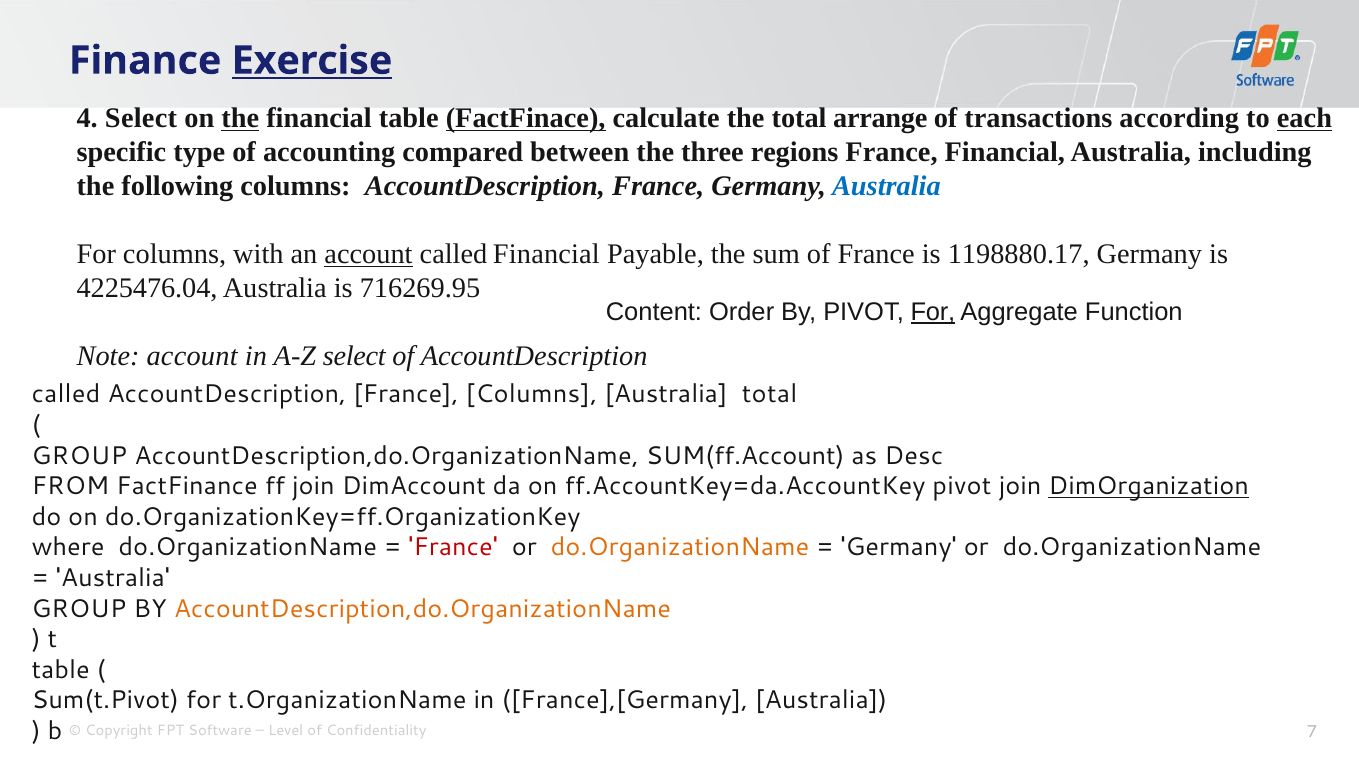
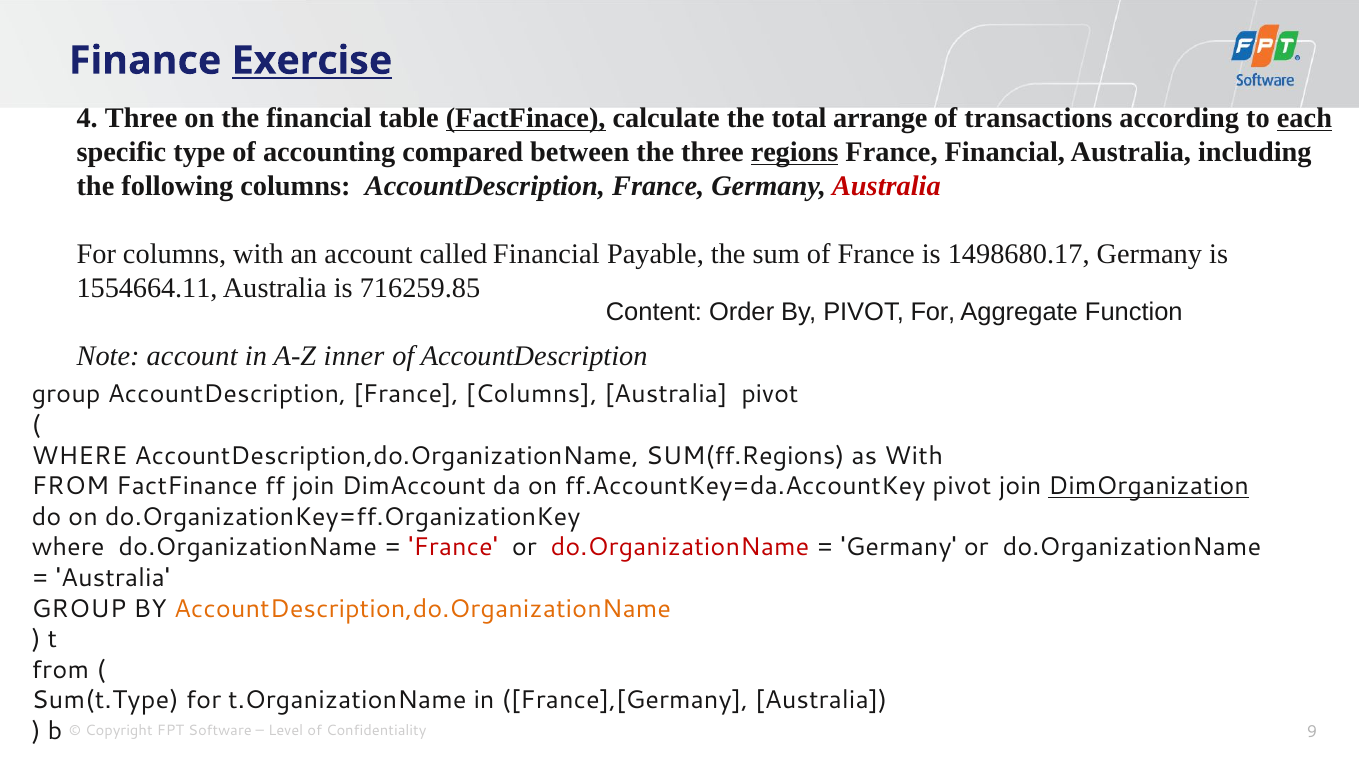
4 Select: Select -> Three
the at (240, 118) underline: present -> none
regions underline: none -> present
Australia at (886, 186) colour: blue -> red
account at (368, 254) underline: present -> none
1198880.17: 1198880.17 -> 1498680.17
4225476.04: 4225476.04 -> 1554664.11
716269.95: 716269.95 -> 716259.85
For at (933, 312) underline: present -> none
A-Z select: select -> inner
called at (66, 394): called -> group
Australia total: total -> pivot
GROUP at (79, 455): GROUP -> WHERE
SUM(ff.Account: SUM(ff.Account -> SUM(ff.Regions
as Desc: Desc -> With
do.OrganizationName at (680, 547) colour: orange -> red
table at (61, 669): table -> from
Sum(t.Pivot: Sum(t.Pivot -> Sum(t.Type
7: 7 -> 9
